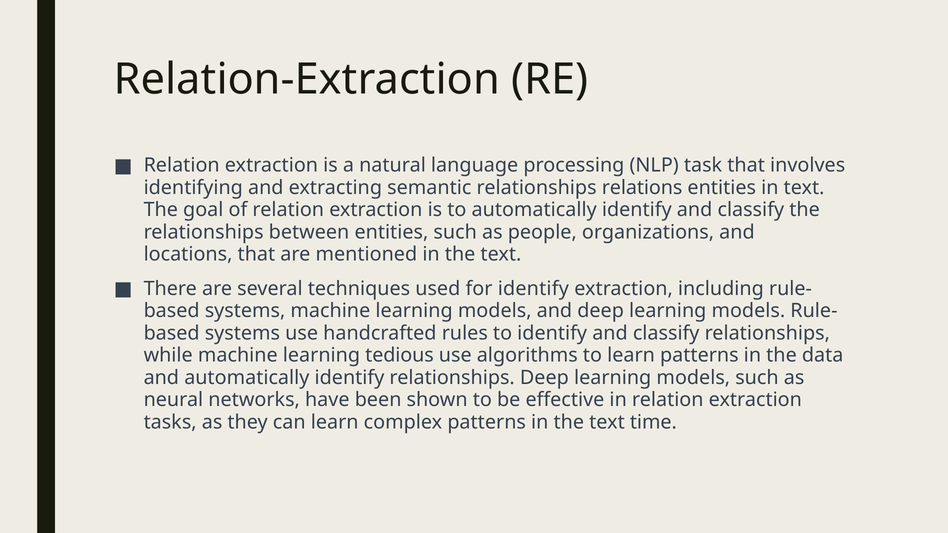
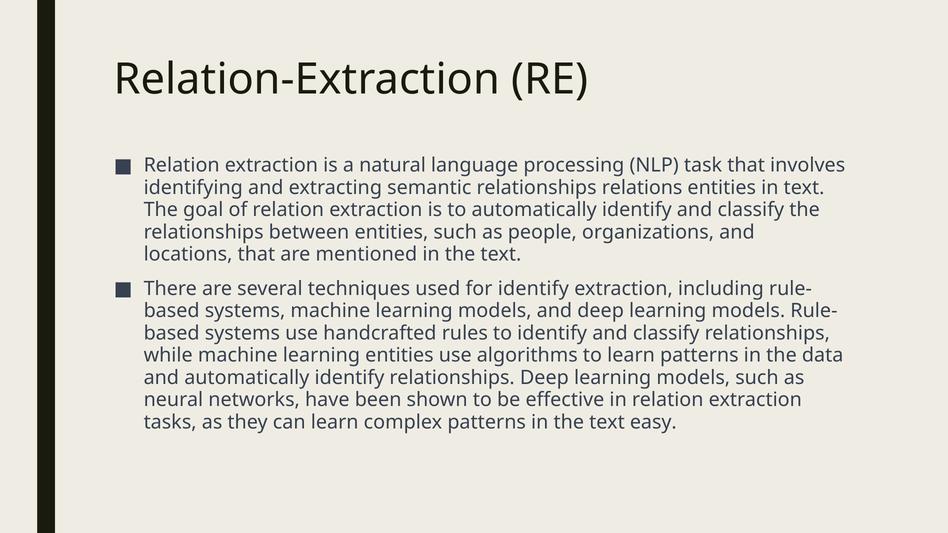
learning tedious: tedious -> entities
time: time -> easy
